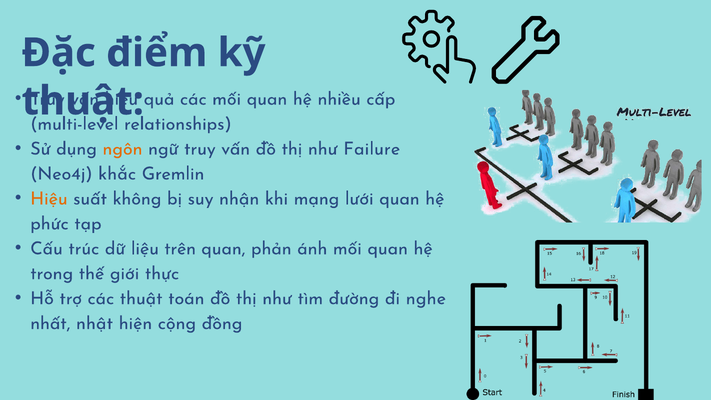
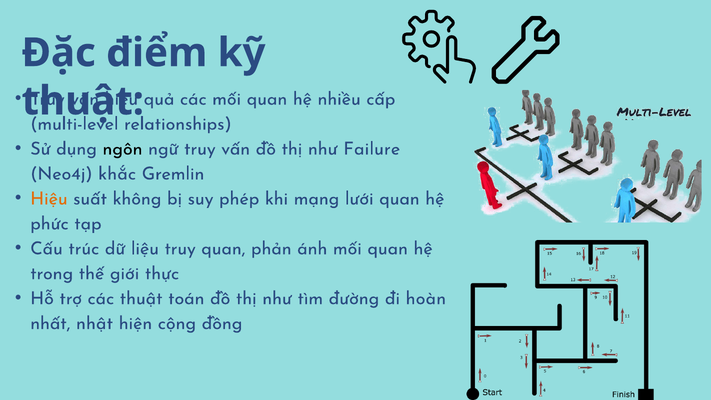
ngôn colour: orange -> black
nhận: nhận -> phép
liệu trên: trên -> truy
nghe: nghe -> hoàn
